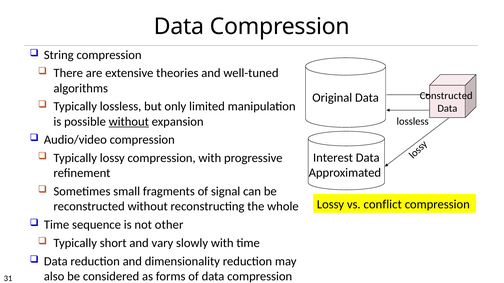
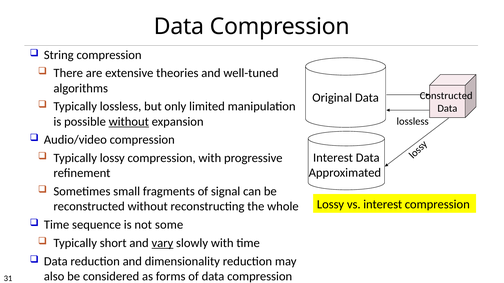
vs conflict: conflict -> interest
other: other -> some
vary underline: none -> present
